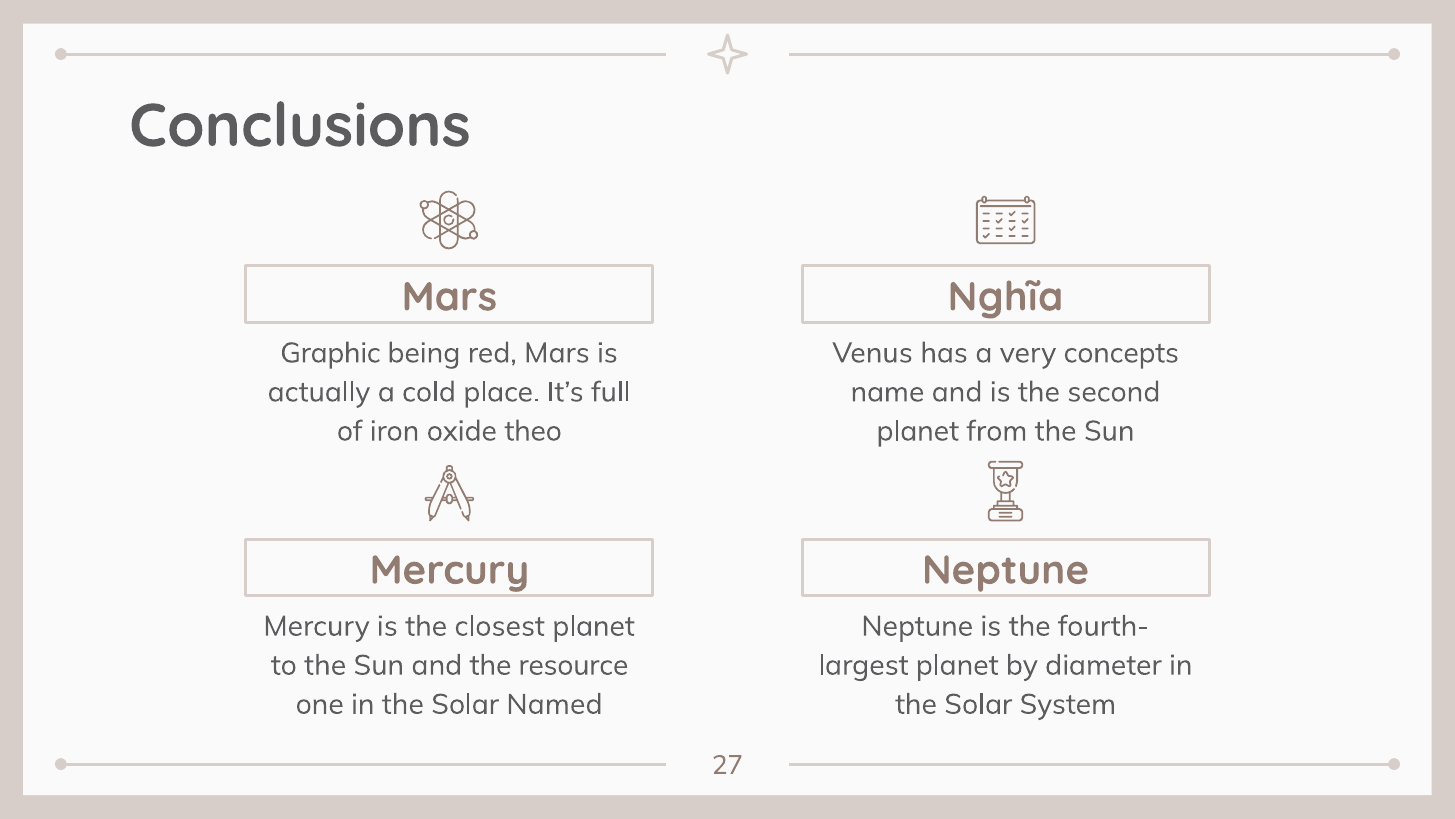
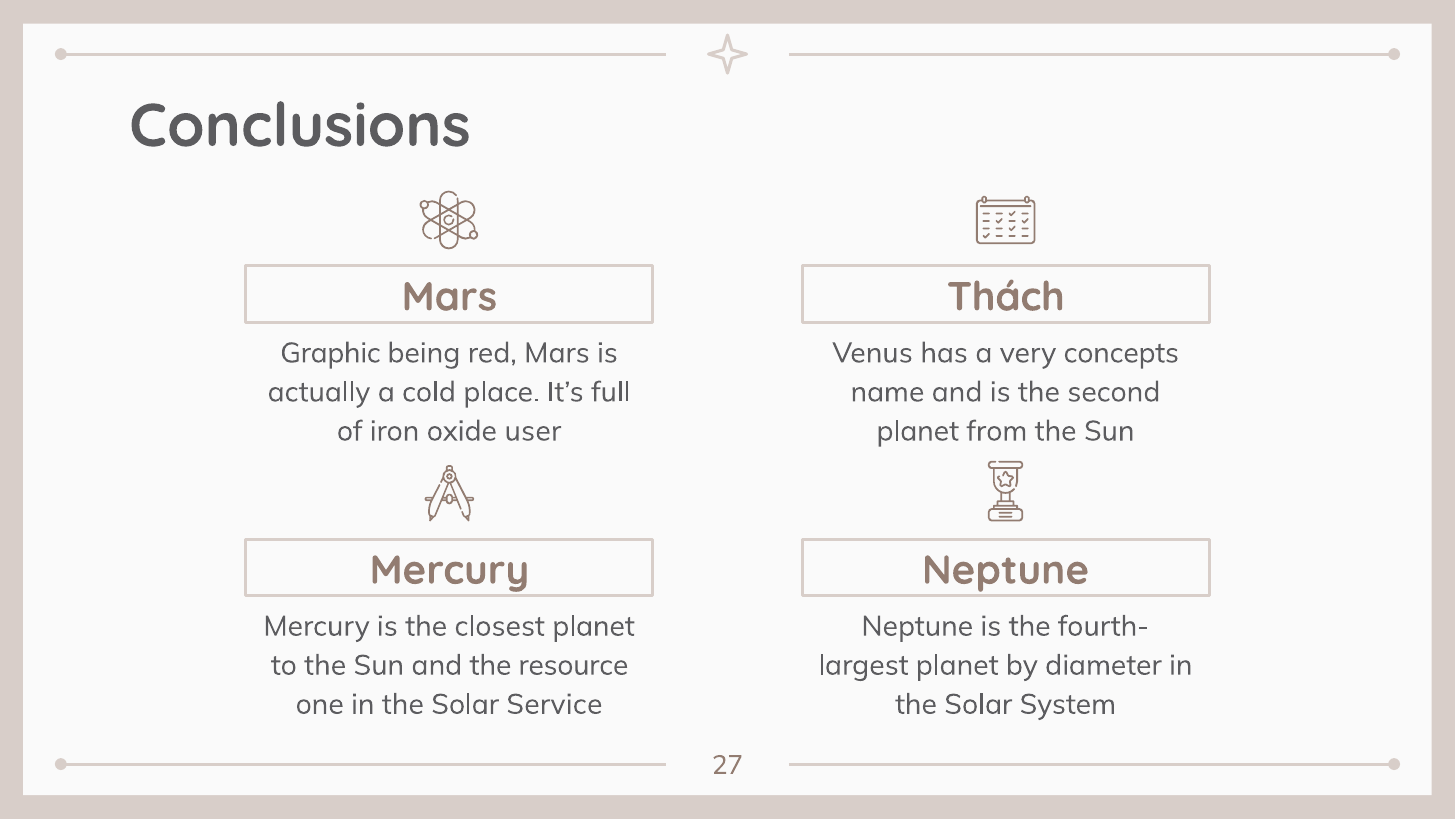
Nghĩa: Nghĩa -> Thách
theo: theo -> user
Named: Named -> Service
